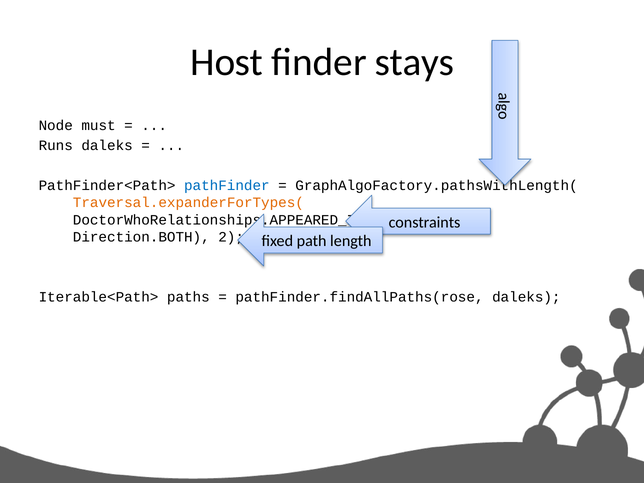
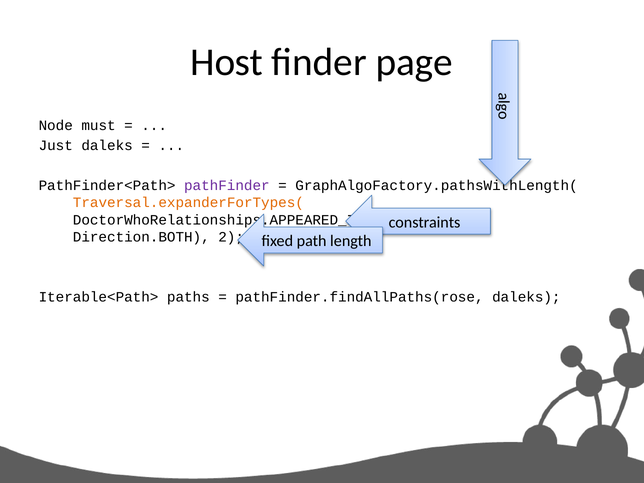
stays: stays -> page
Runs: Runs -> Just
pathFinder colour: blue -> purple
